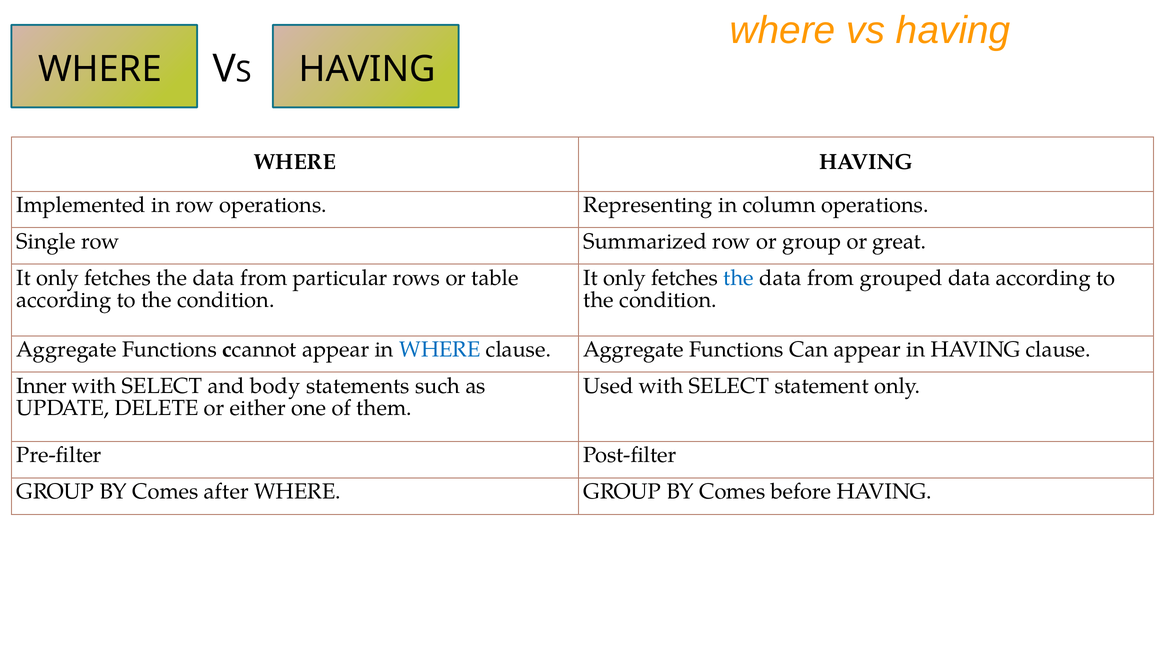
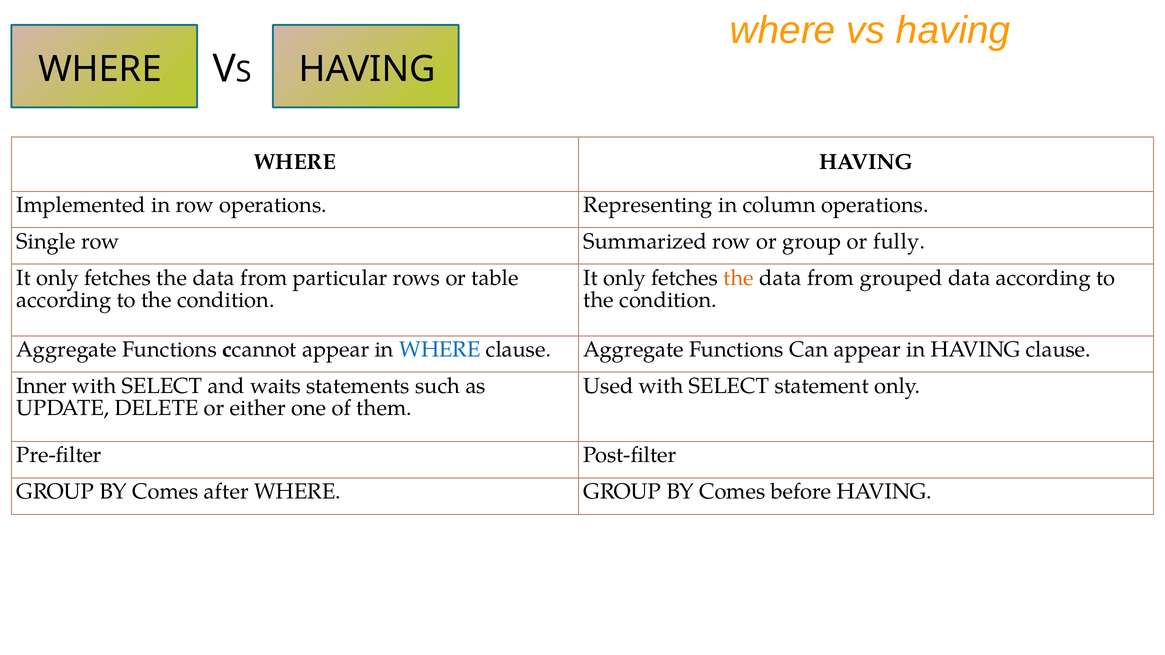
great: great -> fully
the at (739, 278) colour: blue -> orange
body: body -> waits
